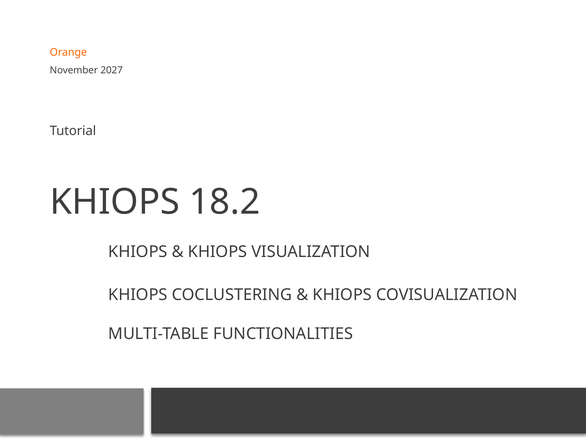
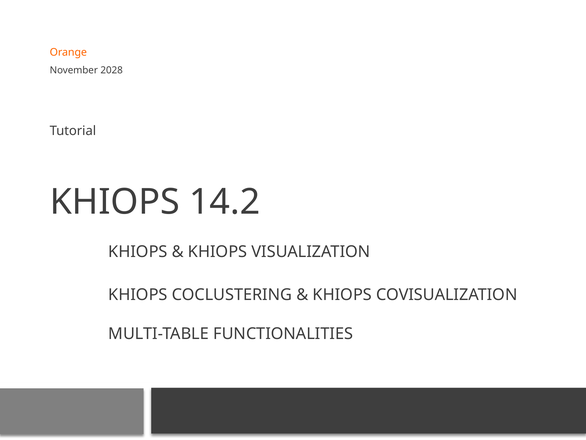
2027: 2027 -> 2028
18.2: 18.2 -> 14.2
